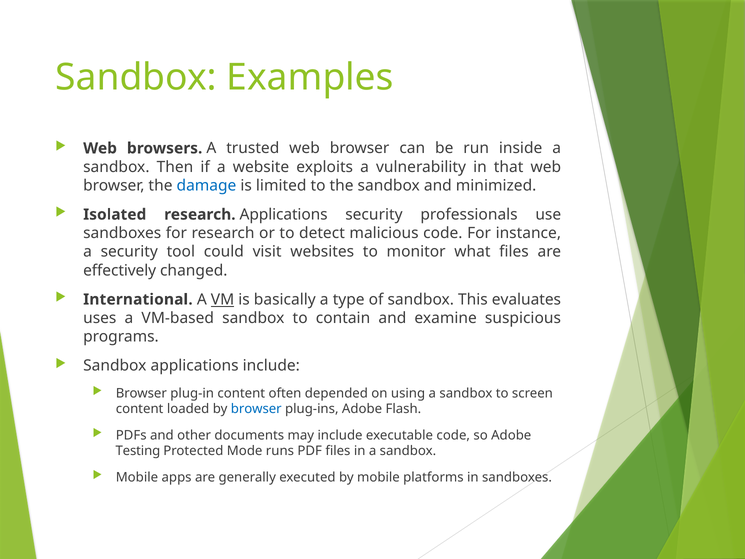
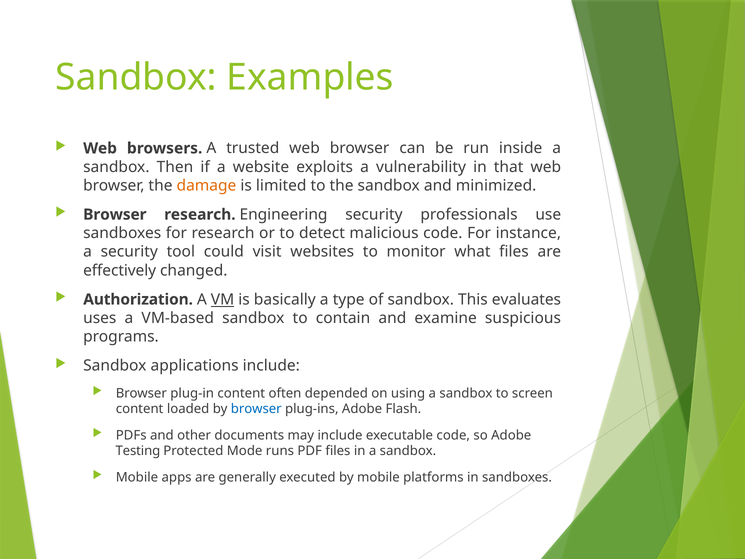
damage colour: blue -> orange
Isolated at (115, 214): Isolated -> Browser
research Applications: Applications -> Engineering
International: International -> Authorization
